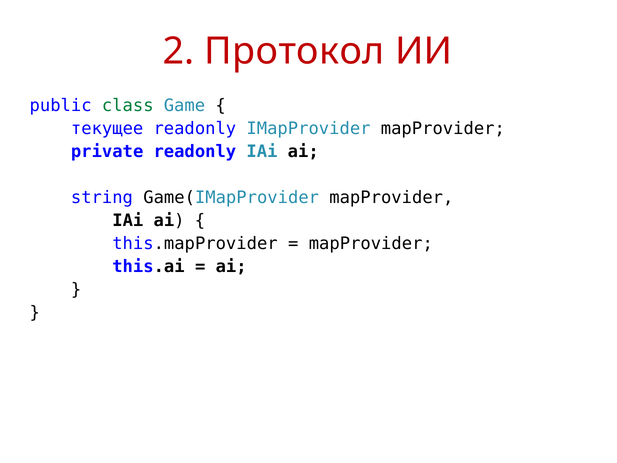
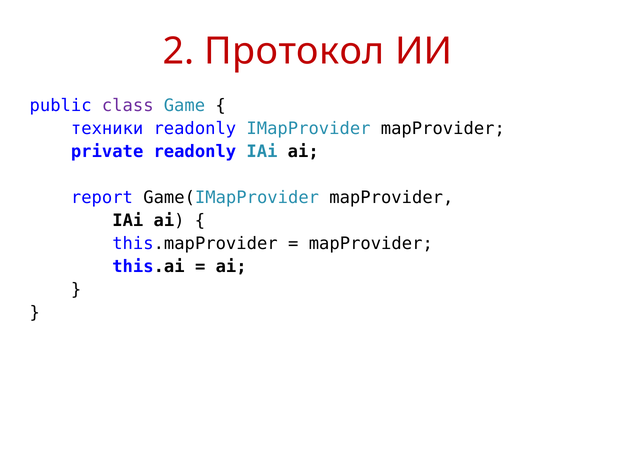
class colour: green -> purple
текущее: текущее -> техники
string: string -> report
